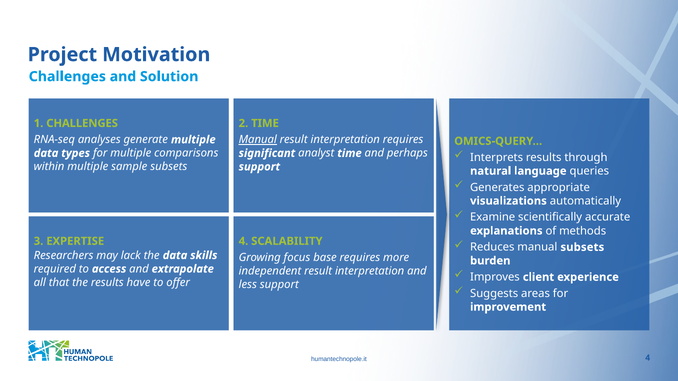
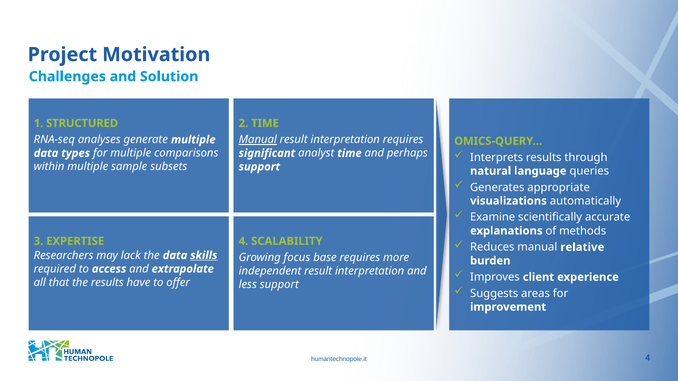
1 CHALLENGES: CHALLENGES -> STRUCTURED
manual subsets: subsets -> relative
skills underline: none -> present
